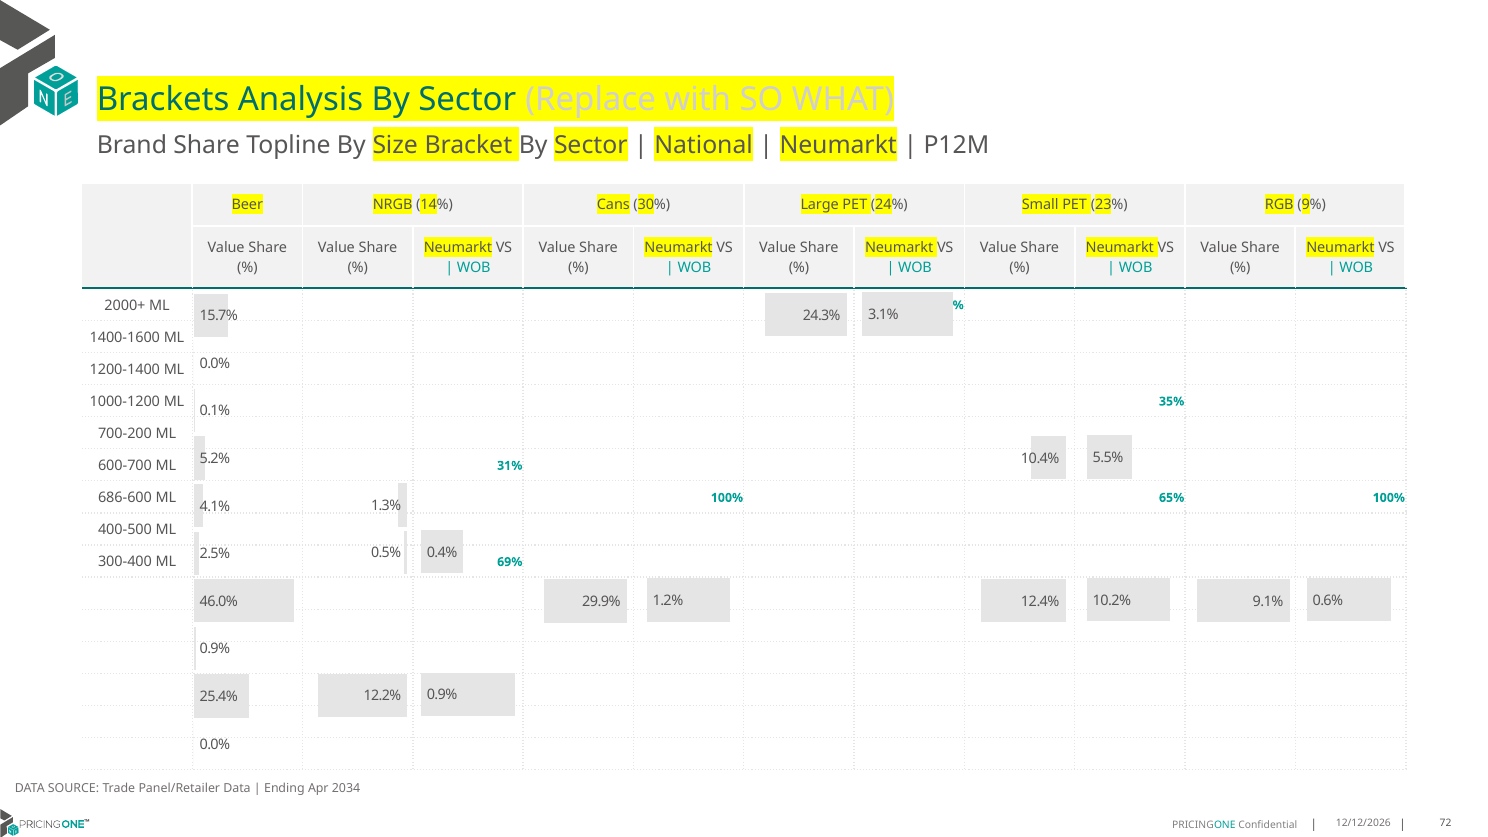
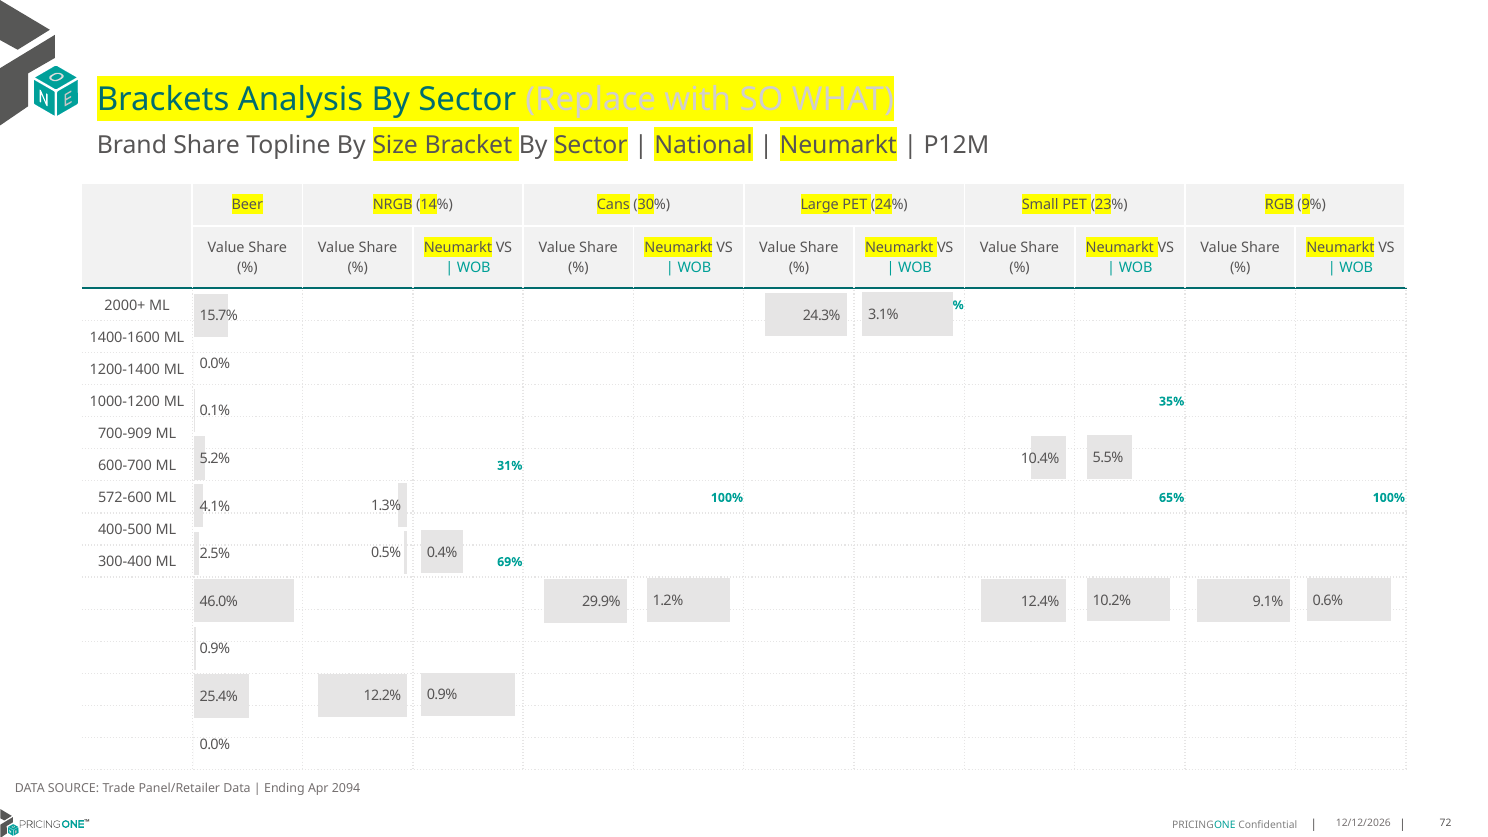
700-200: 700-200 -> 700-909
686-600: 686-600 -> 572-600
2034: 2034 -> 2094
